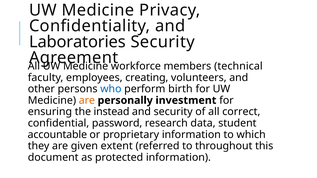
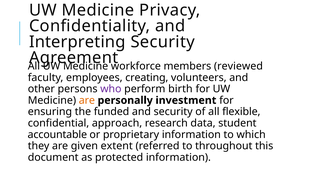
Laboratories: Laboratories -> Interpreting
technical: technical -> reviewed
who colour: blue -> purple
instead: instead -> funded
correct: correct -> flexible
password: password -> approach
